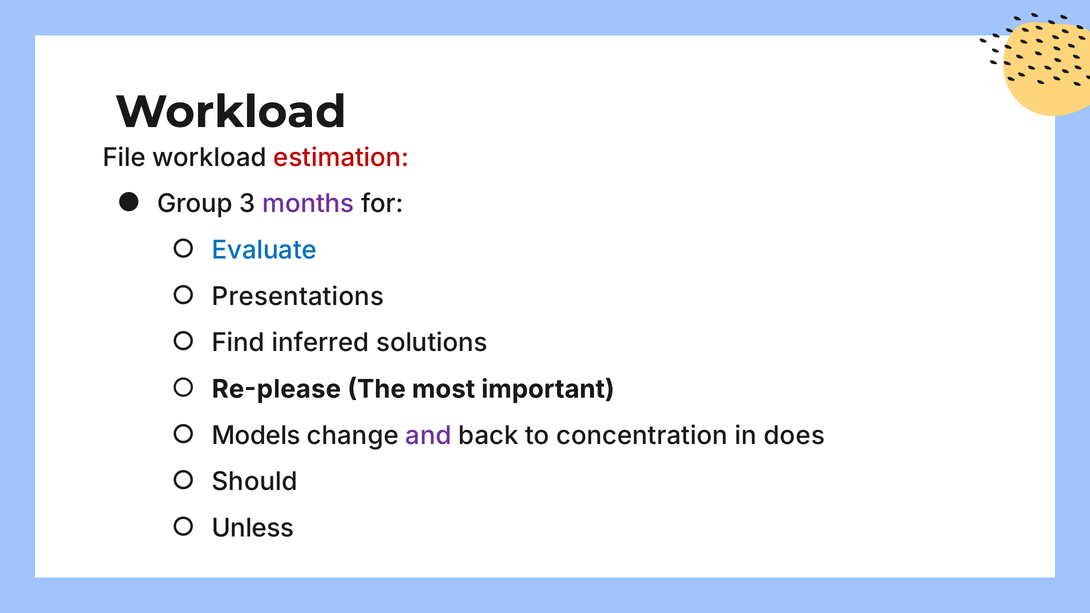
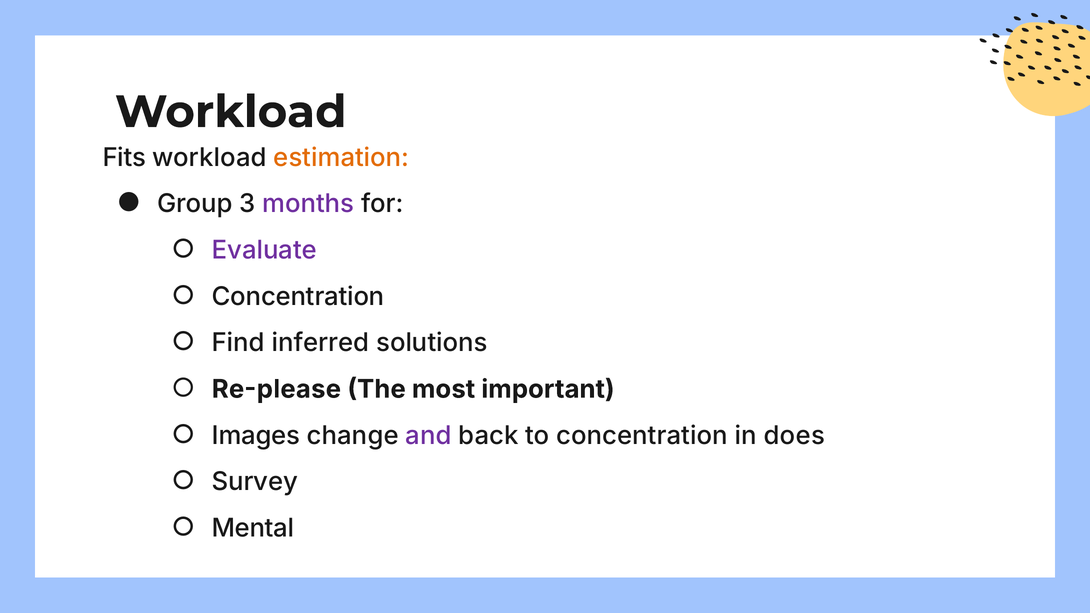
File: File -> Fits
estimation colour: red -> orange
Evaluate colour: blue -> purple
Presentations at (298, 297): Presentations -> Concentration
Models: Models -> Images
Should: Should -> Survey
Unless: Unless -> Mental
